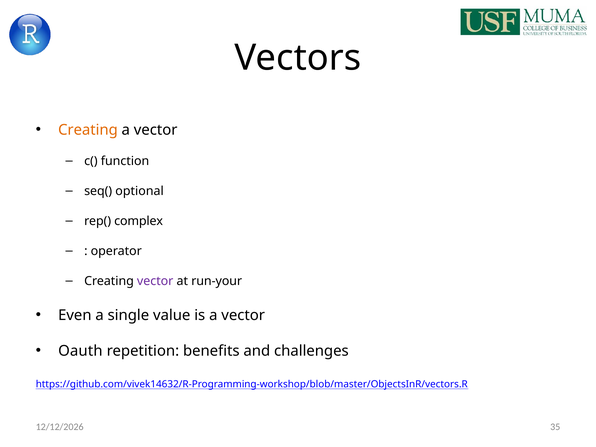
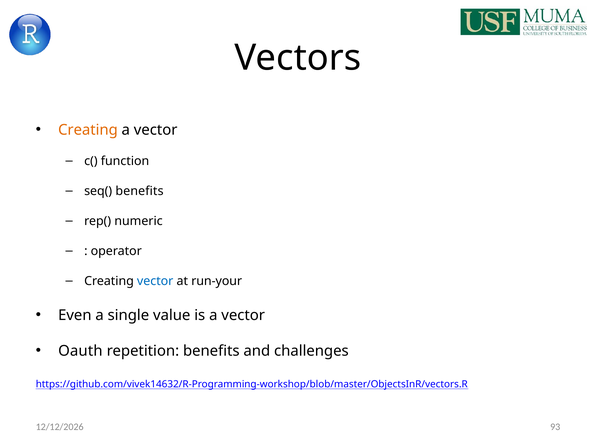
seq( optional: optional -> benefits
complex: complex -> numeric
vector at (155, 281) colour: purple -> blue
35: 35 -> 93
